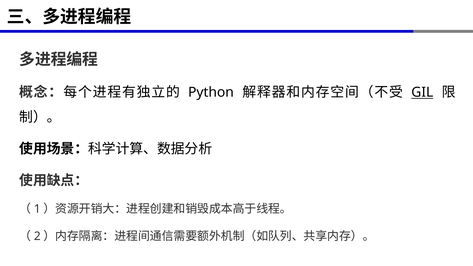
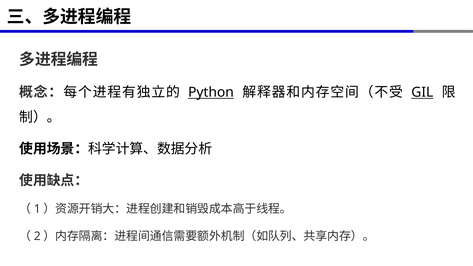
Python underline: none -> present
